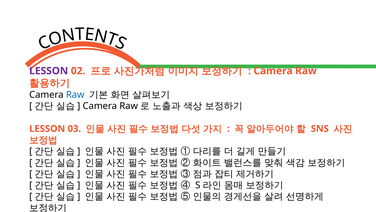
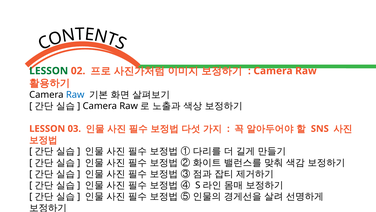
LESSON at (49, 71) colour: purple -> green
